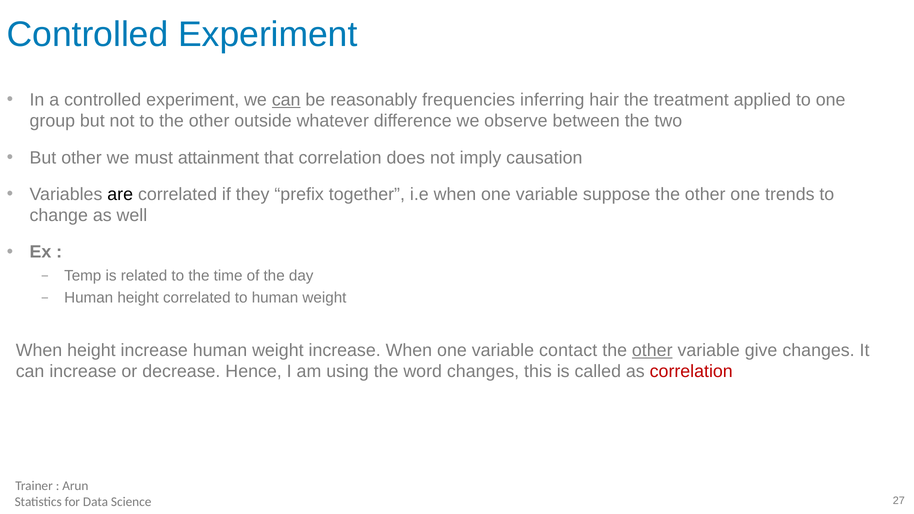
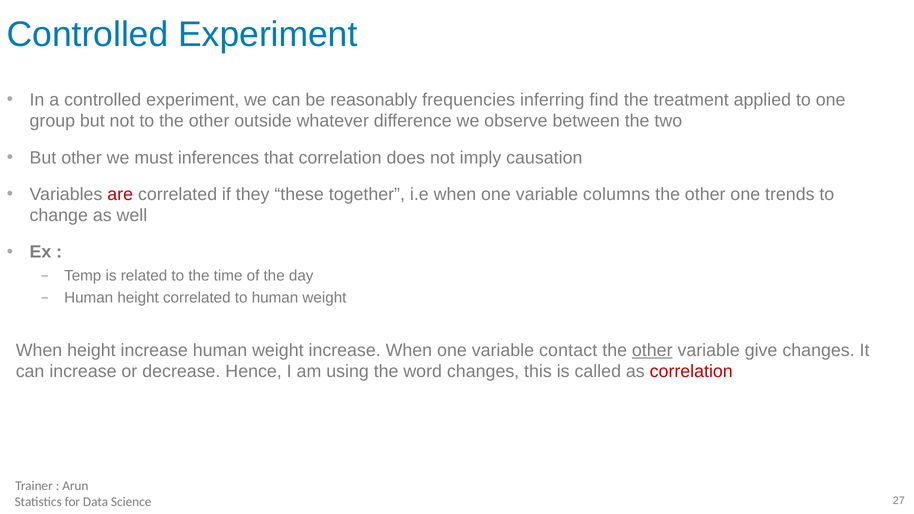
can at (286, 100) underline: present -> none
hair: hair -> find
attainment: attainment -> inferences
are colour: black -> red
prefix: prefix -> these
suppose: suppose -> columns
